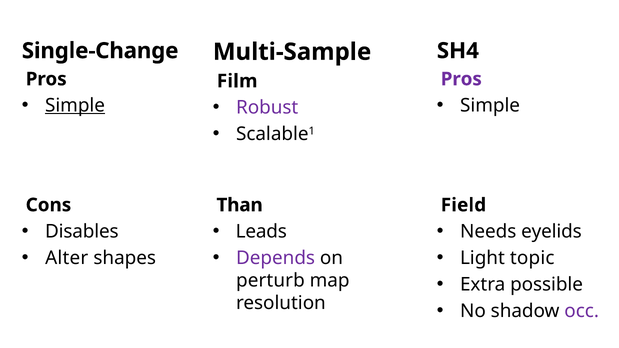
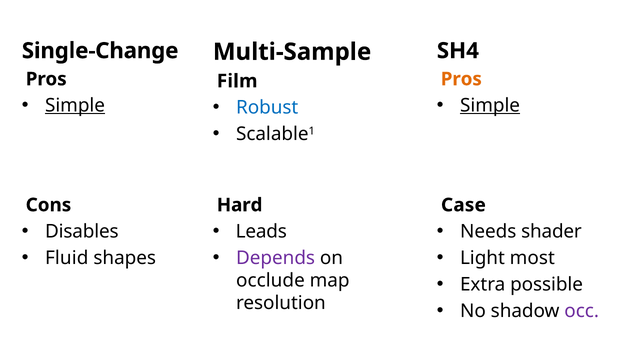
Pros at (461, 79) colour: purple -> orange
Simple at (490, 106) underline: none -> present
Robust colour: purple -> blue
Than: Than -> Hard
Field: Field -> Case
eyelids: eyelids -> shader
Alter: Alter -> Fluid
topic: topic -> most
perturb: perturb -> occlude
